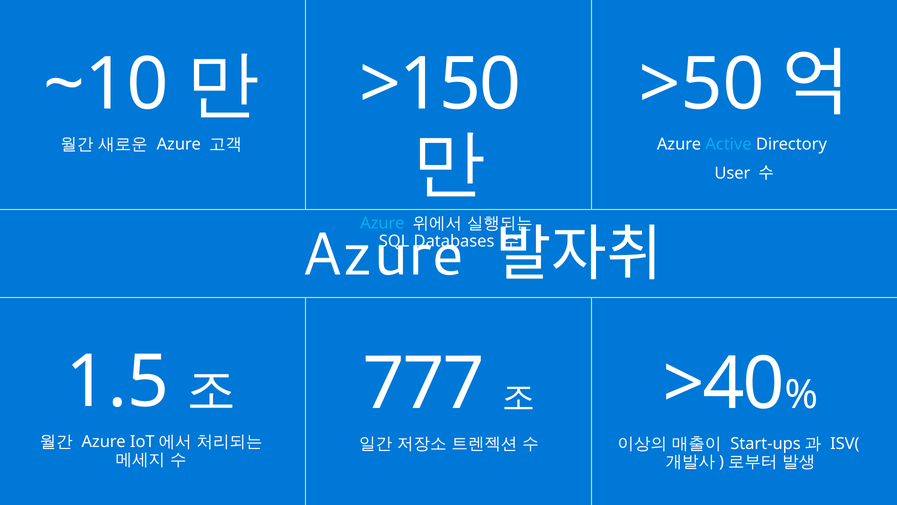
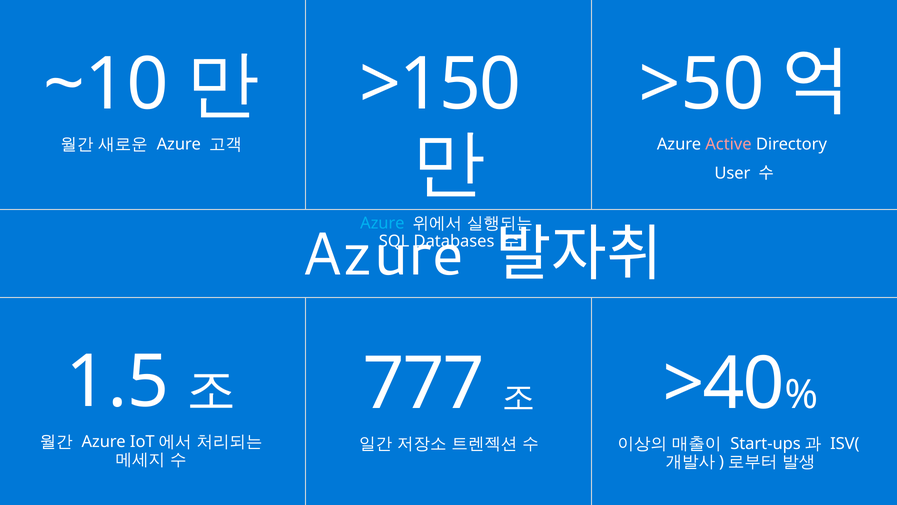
Active colour: light blue -> pink
